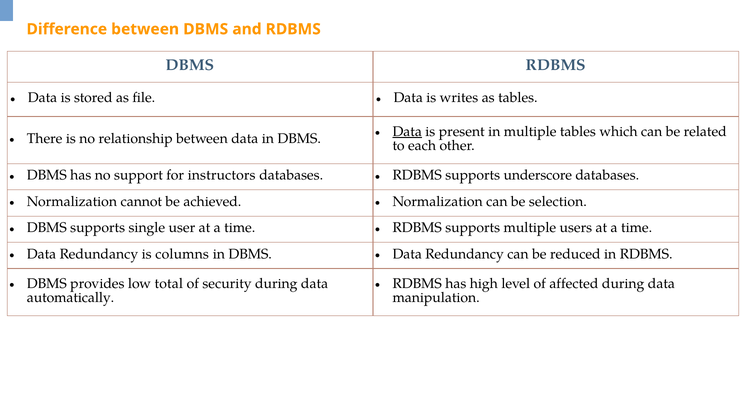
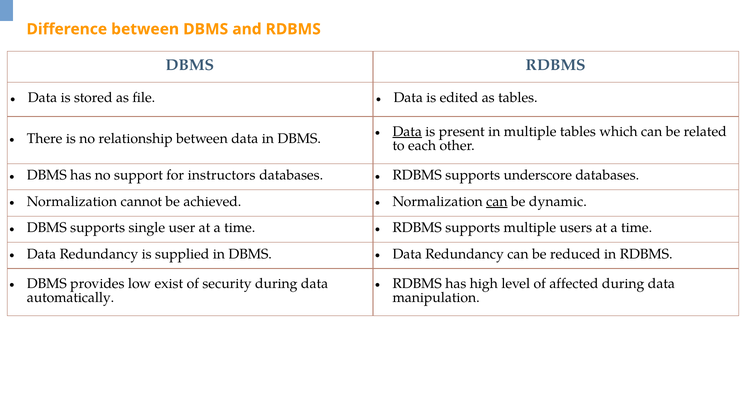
writes: writes -> edited
can at (497, 201) underline: none -> present
selection: selection -> dynamic
columns: columns -> supplied
total: total -> exist
